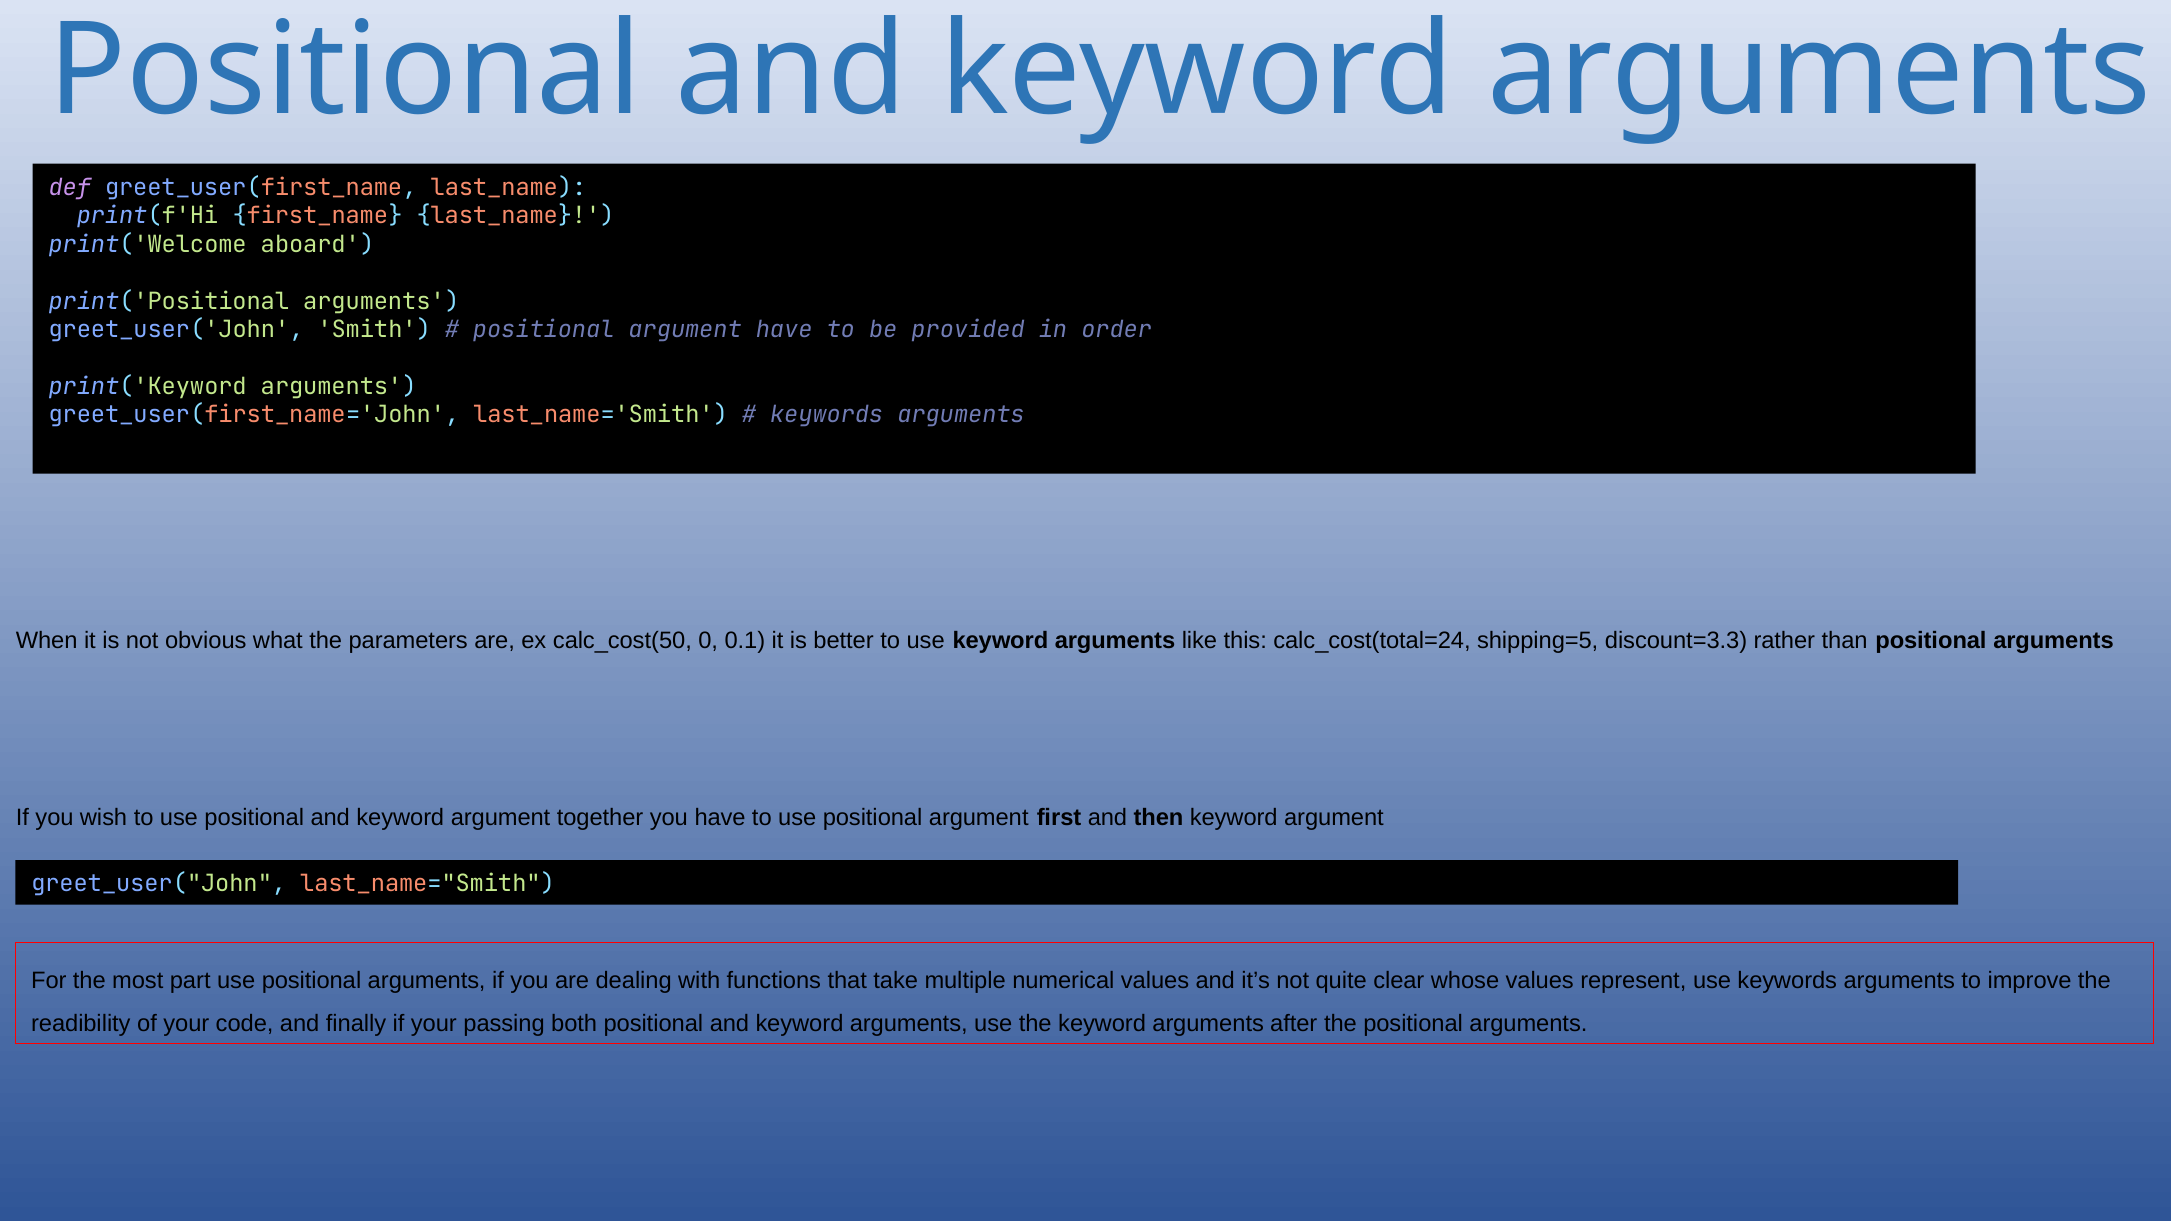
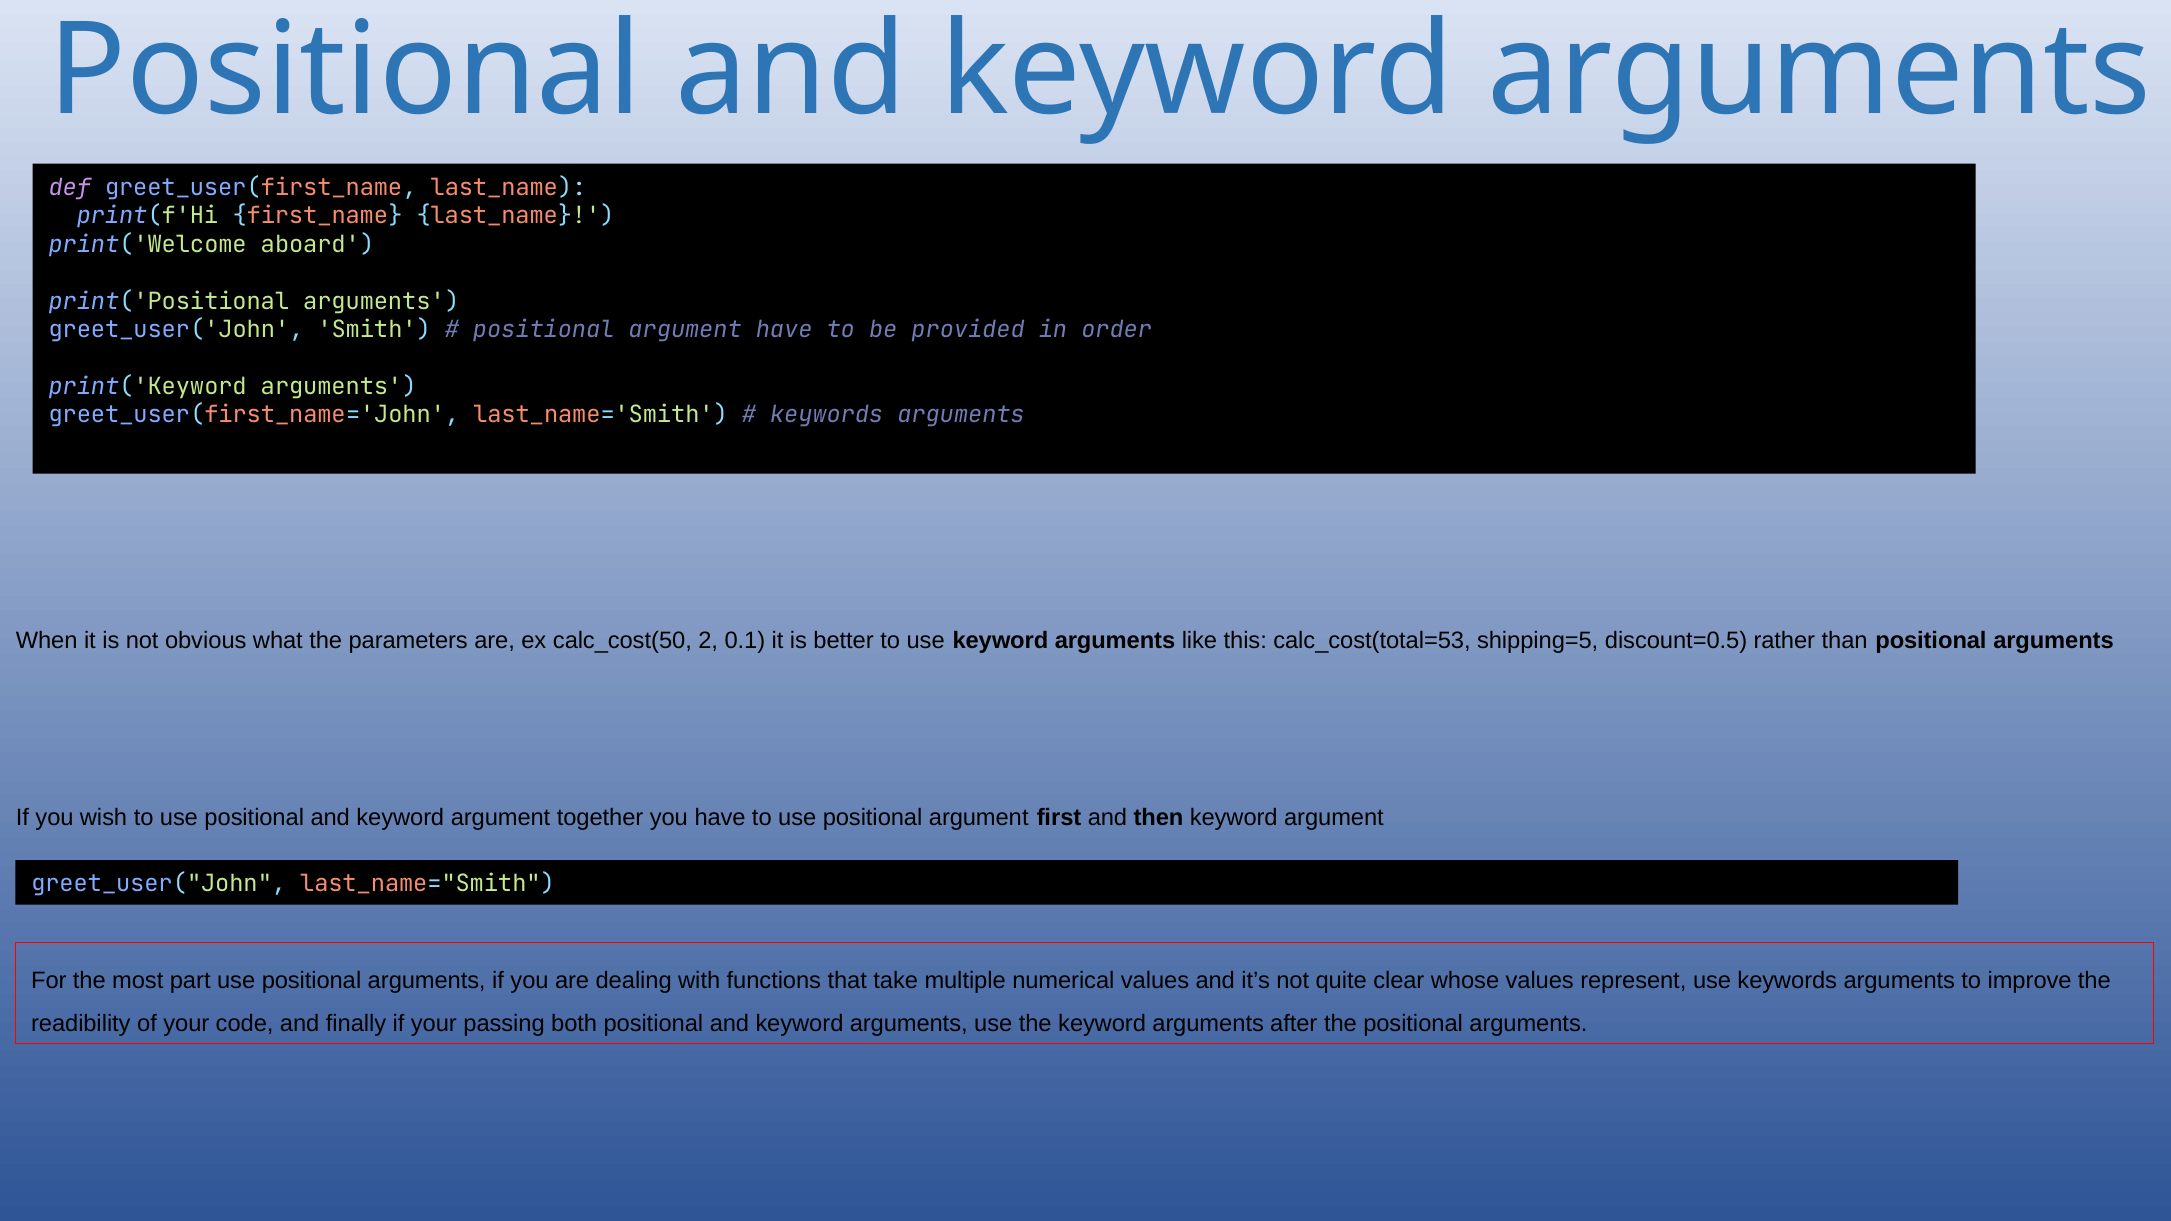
0: 0 -> 2
calc_cost(total=24: calc_cost(total=24 -> calc_cost(total=53
discount=3.3: discount=3.3 -> discount=0.5
